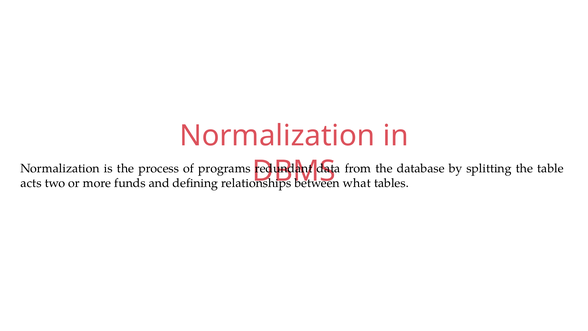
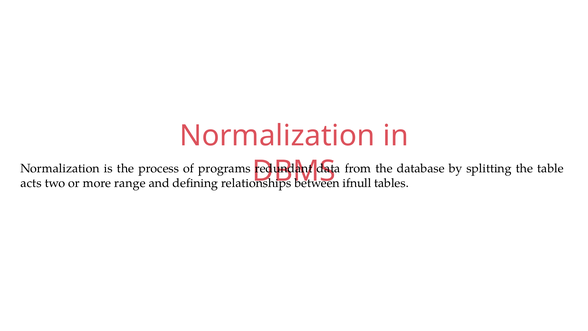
funds: funds -> range
what: what -> ifnull
